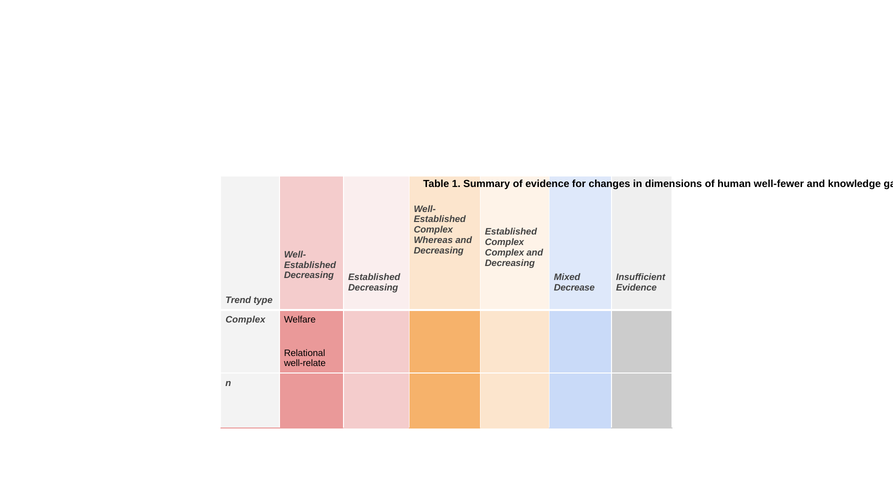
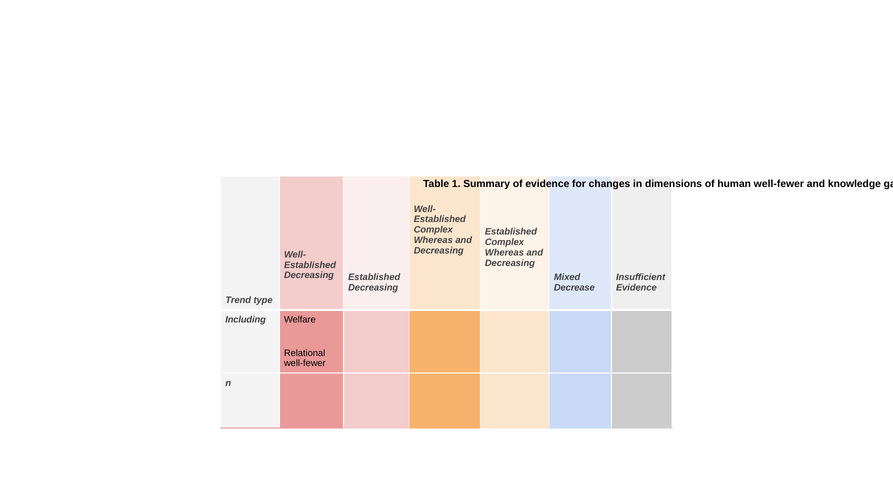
Complex at (504, 253): Complex -> Whereas
Complex at (245, 320): Complex -> Including
well-relate at (305, 364): well-relate -> well-fewer
